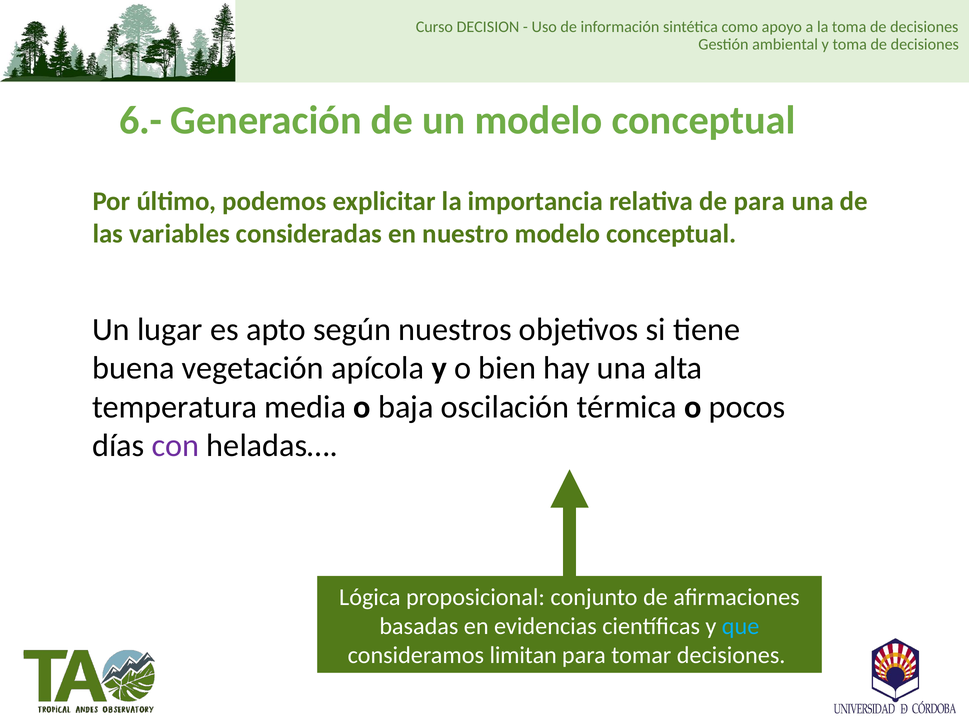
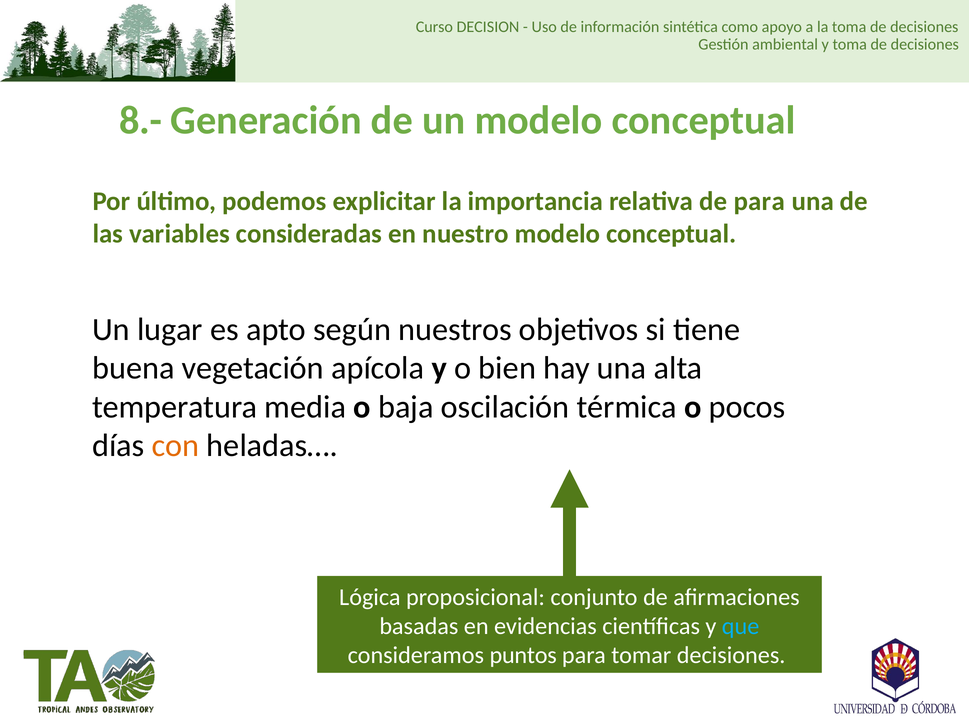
6.-: 6.- -> 8.-
con colour: purple -> orange
limitan: limitan -> puntos
